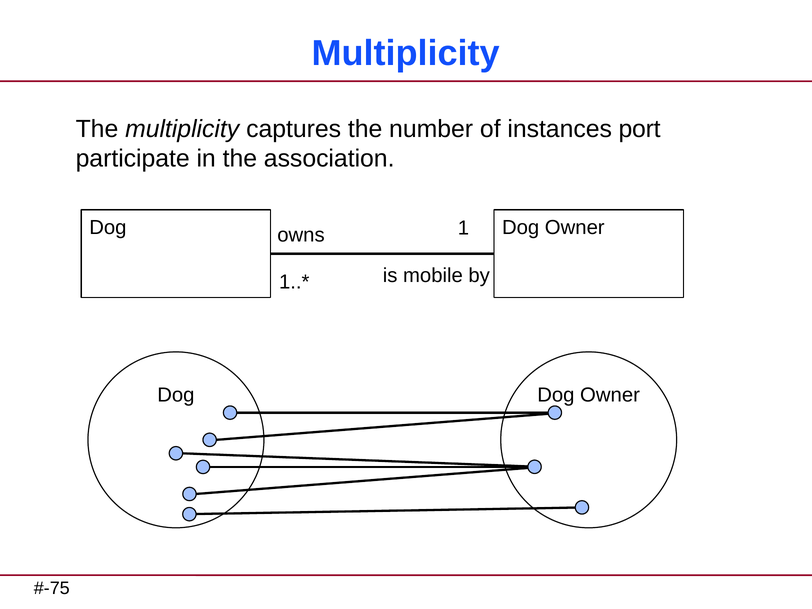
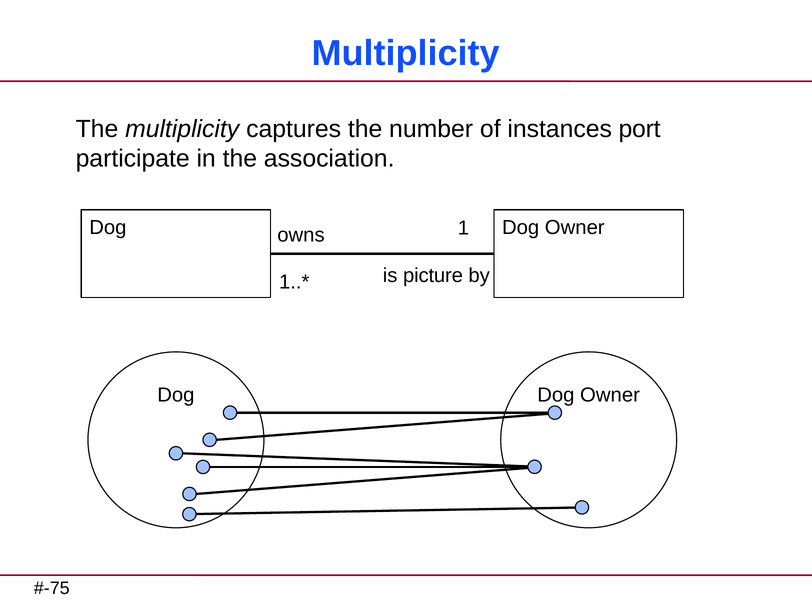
mobile: mobile -> picture
